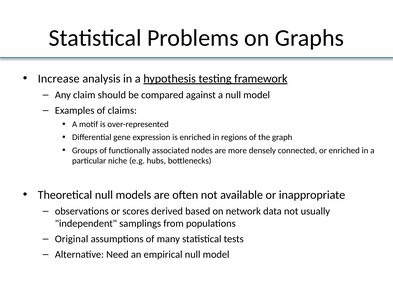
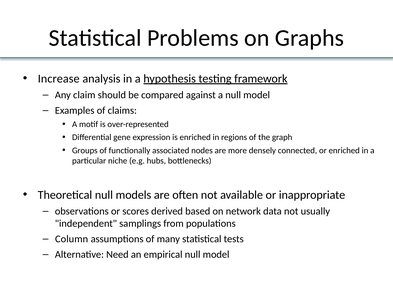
Original: Original -> Column
